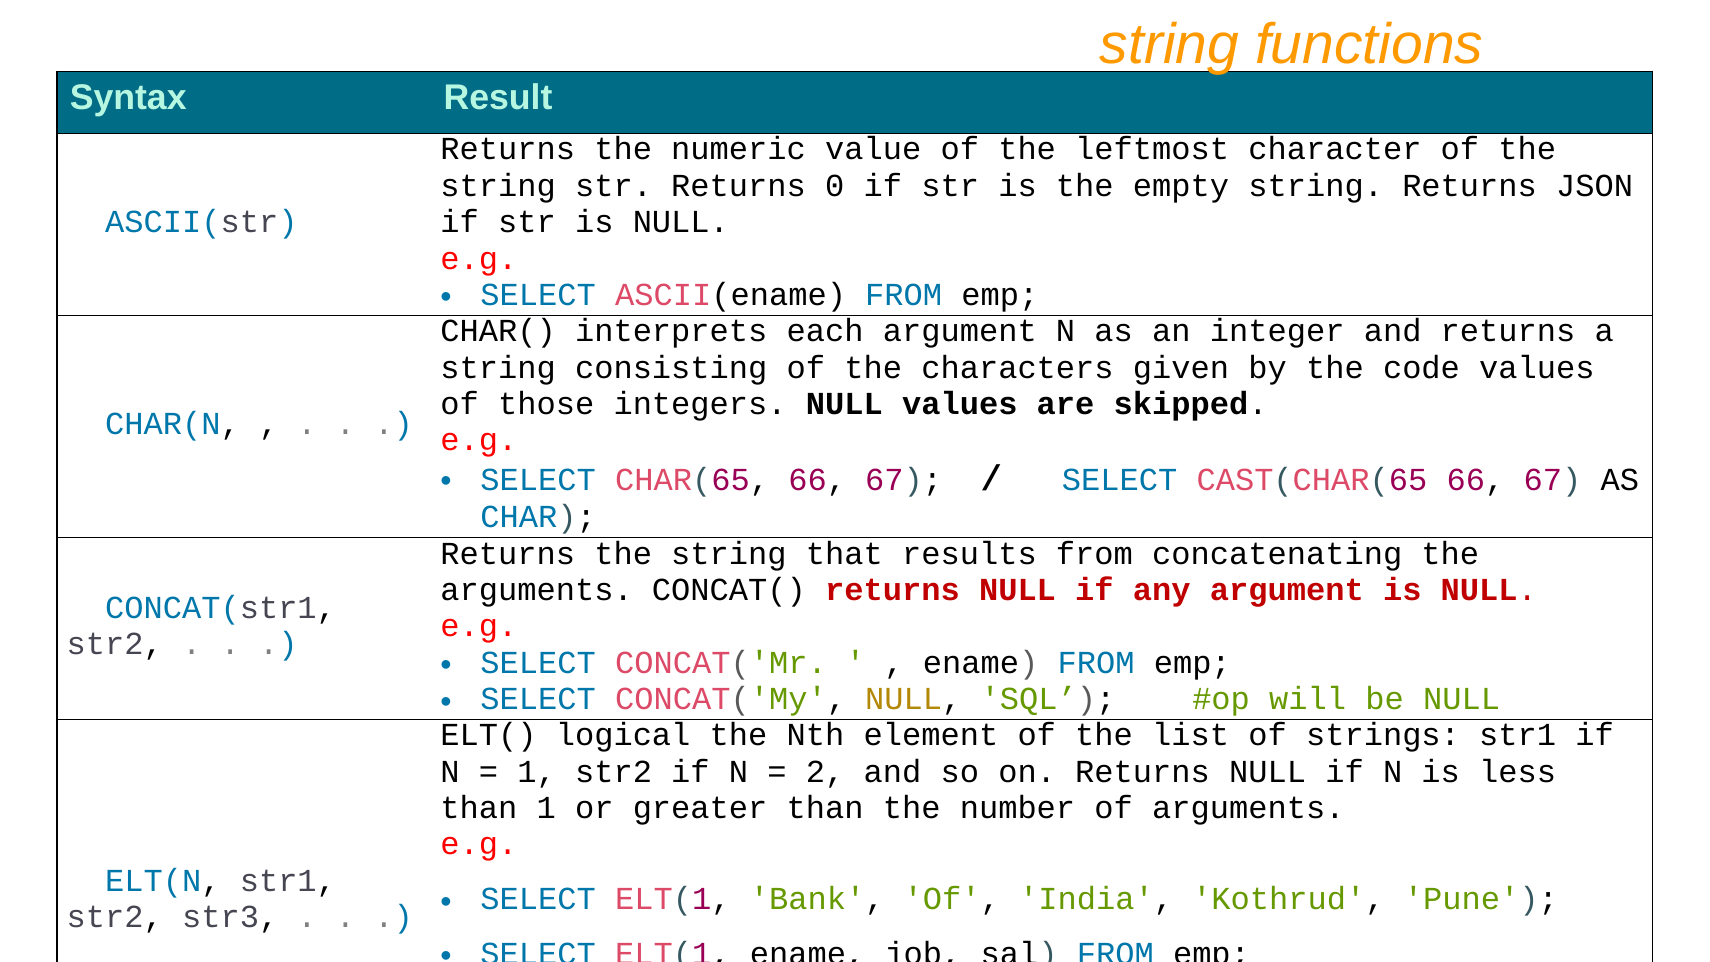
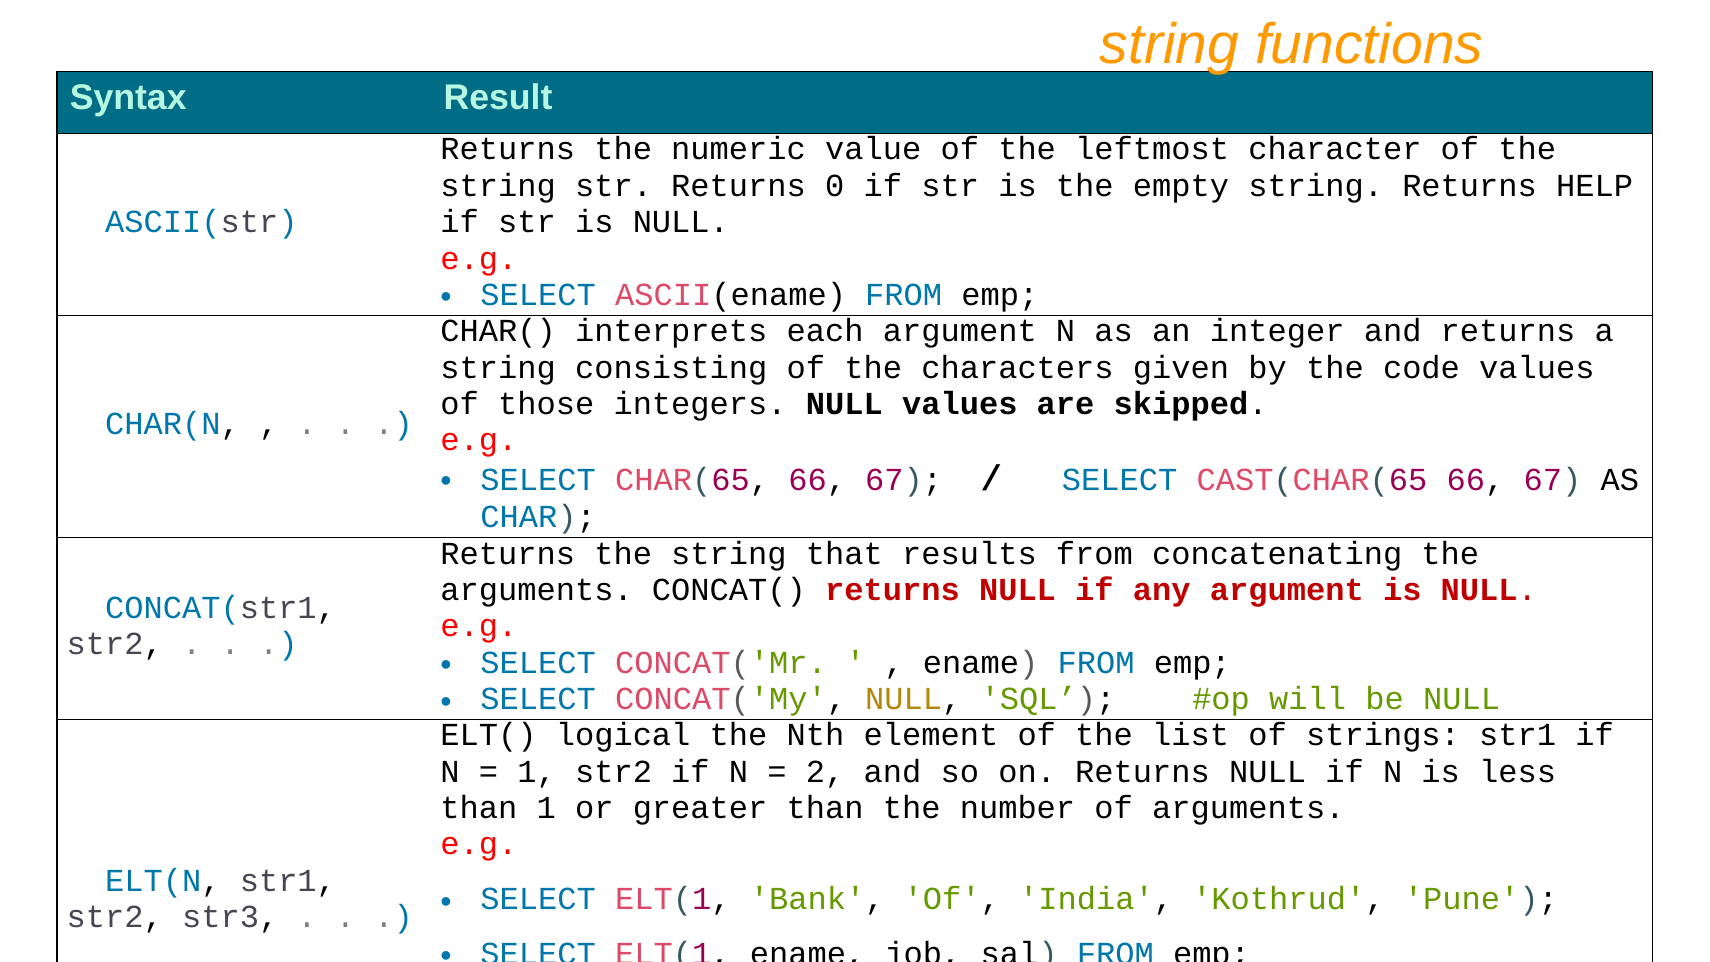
JSON: JSON -> HELP
